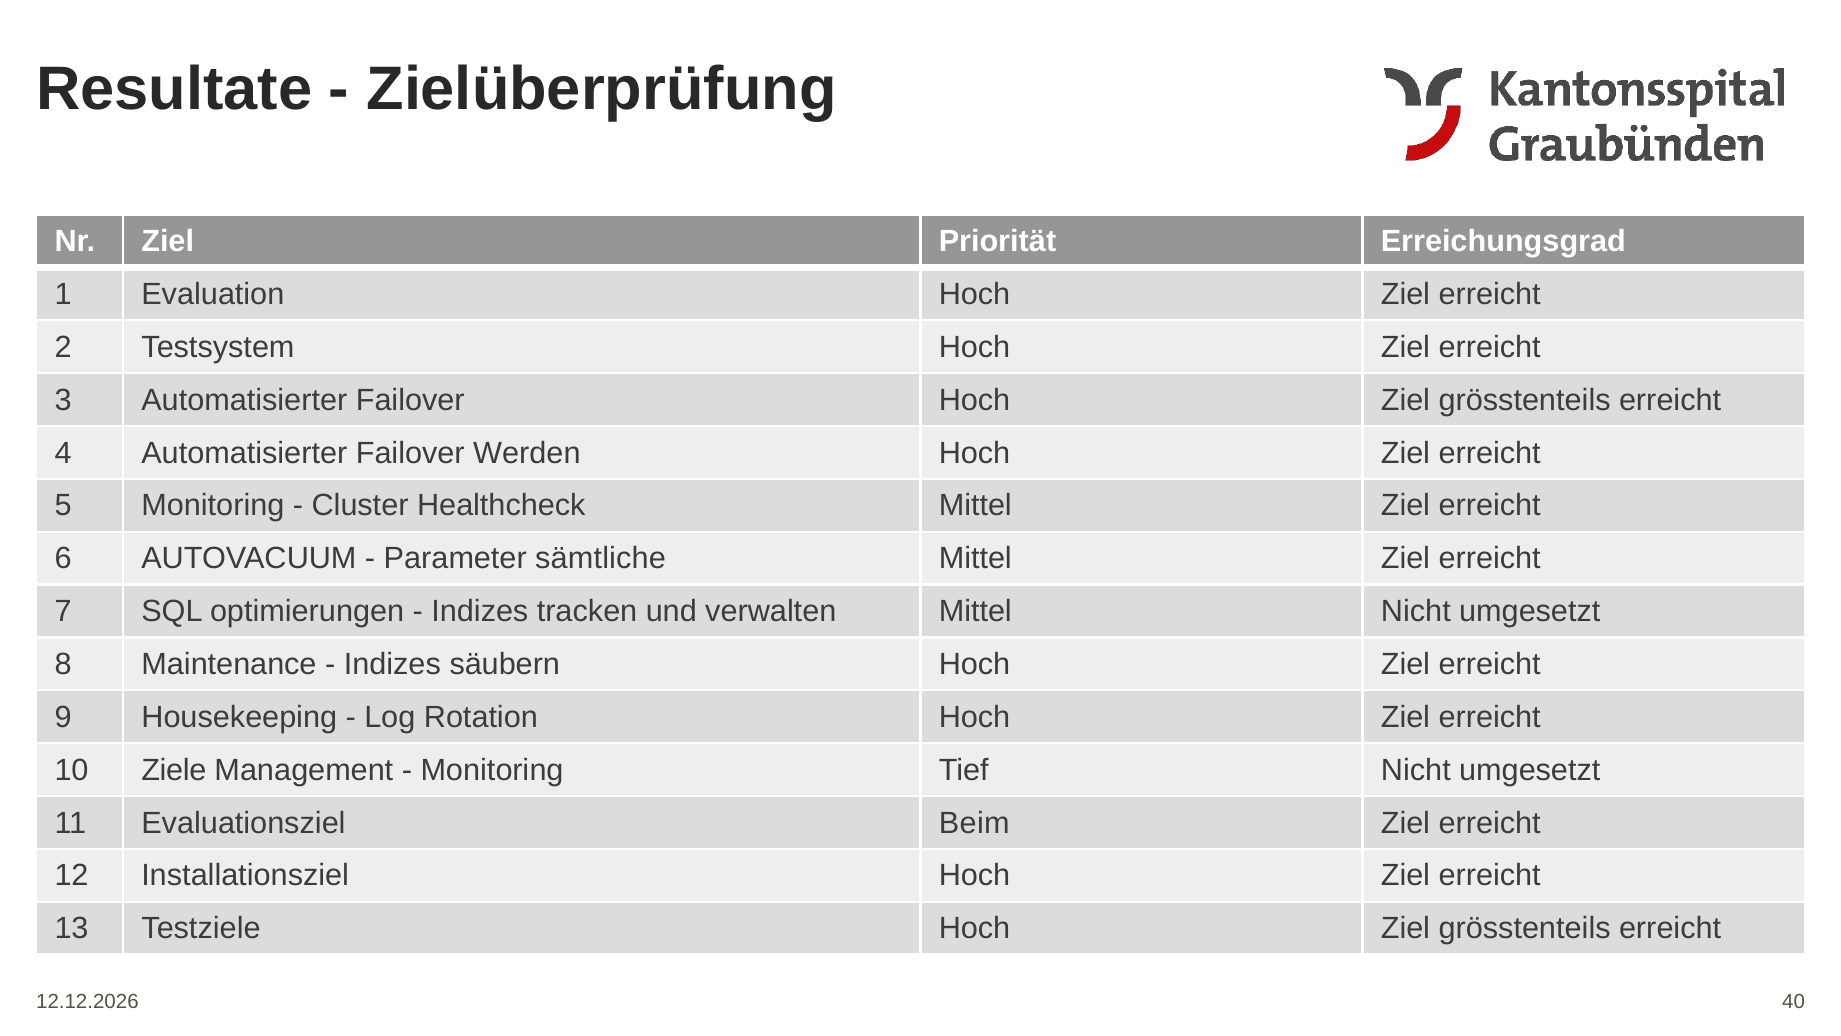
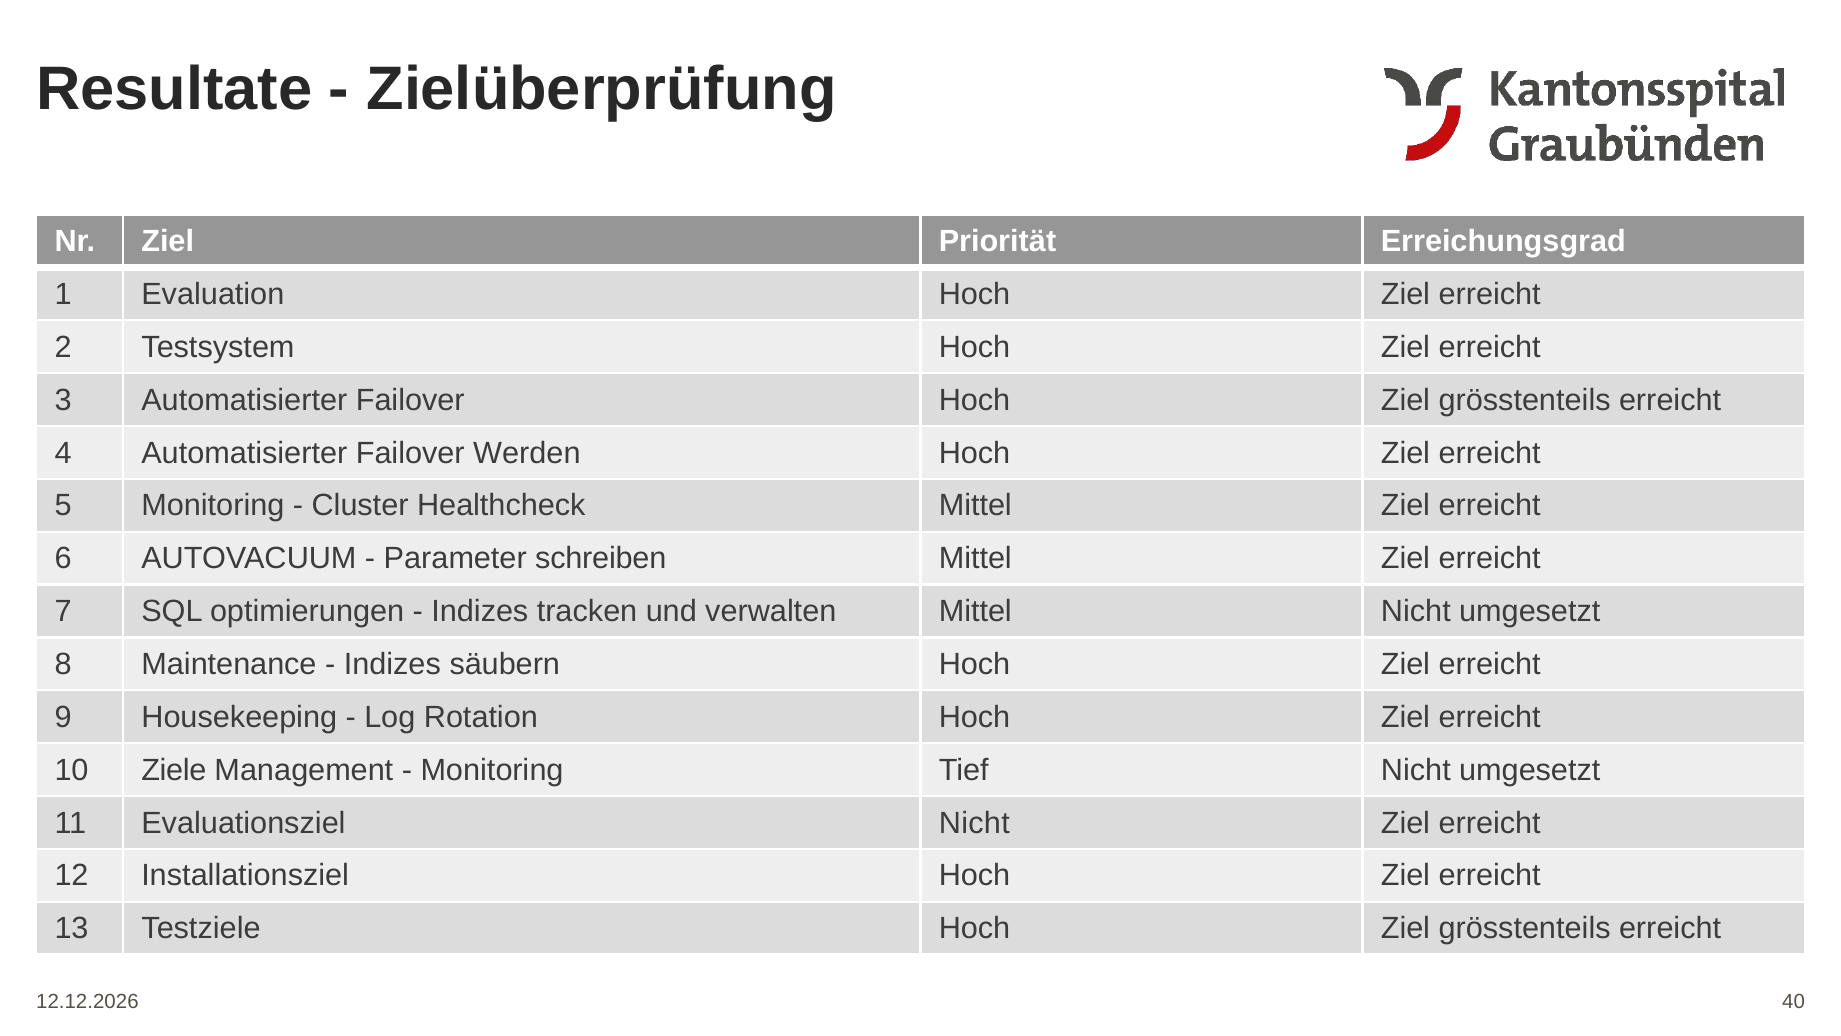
sämtliche: sämtliche -> schreiben
Evaluationsziel Beim: Beim -> Nicht
